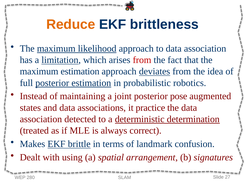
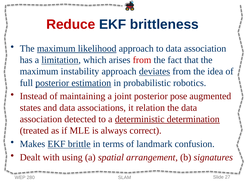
Reduce colour: orange -> red
maximum estimation: estimation -> instability
practice: practice -> relation
